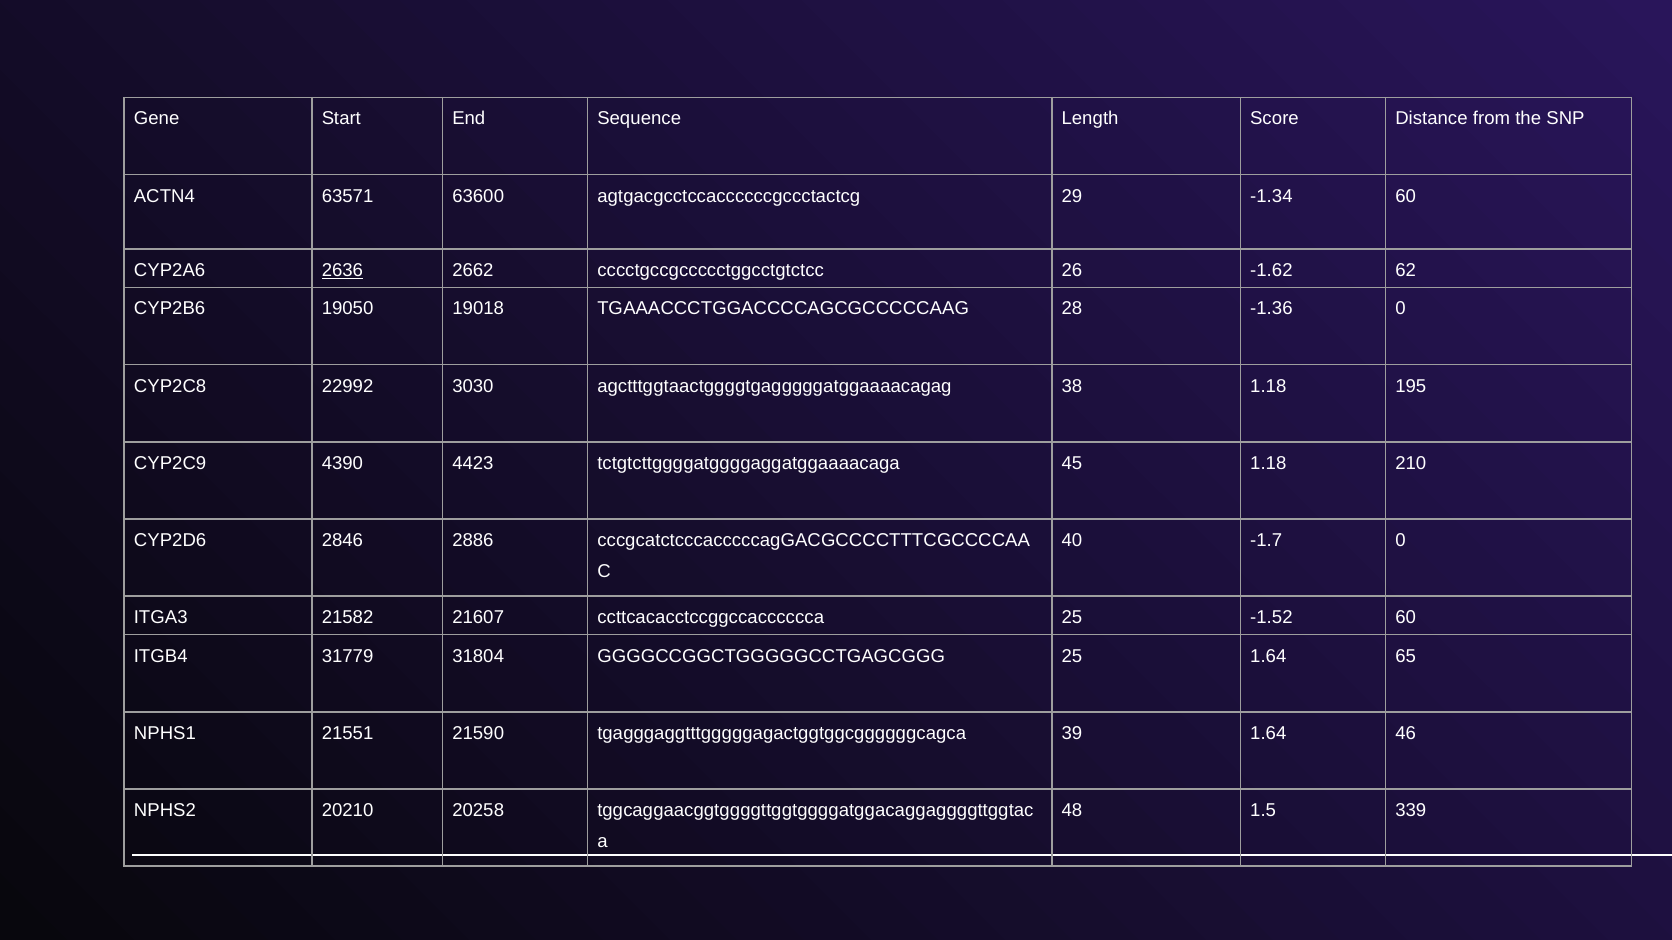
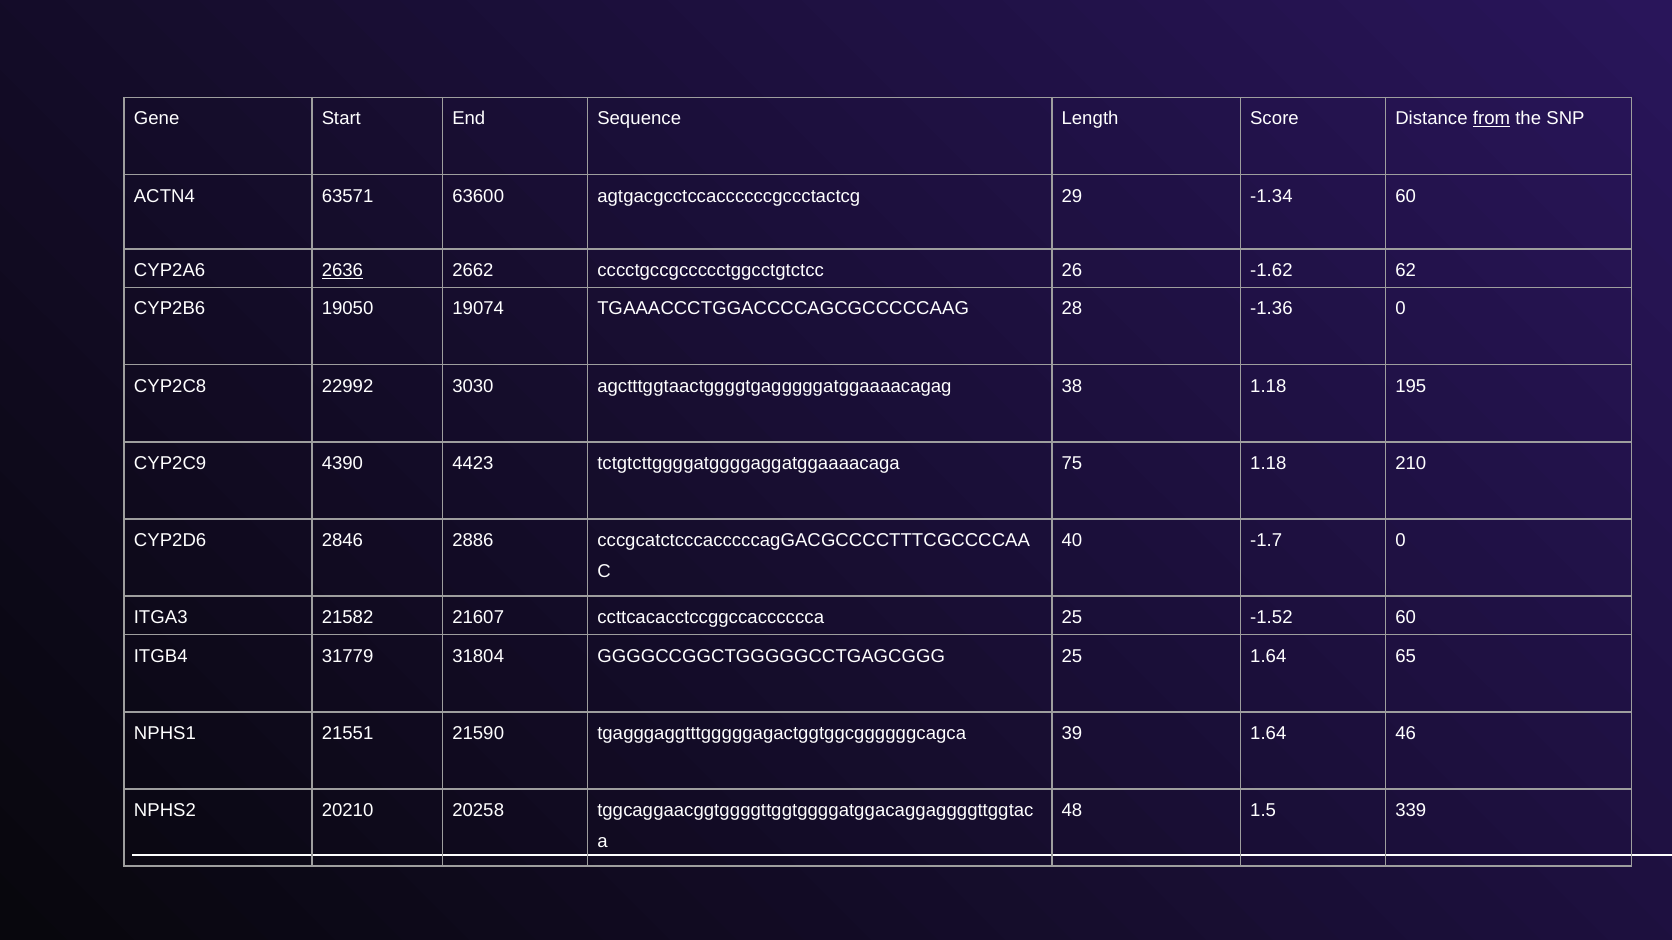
from underline: none -> present
19018: 19018 -> 19074
45: 45 -> 75
